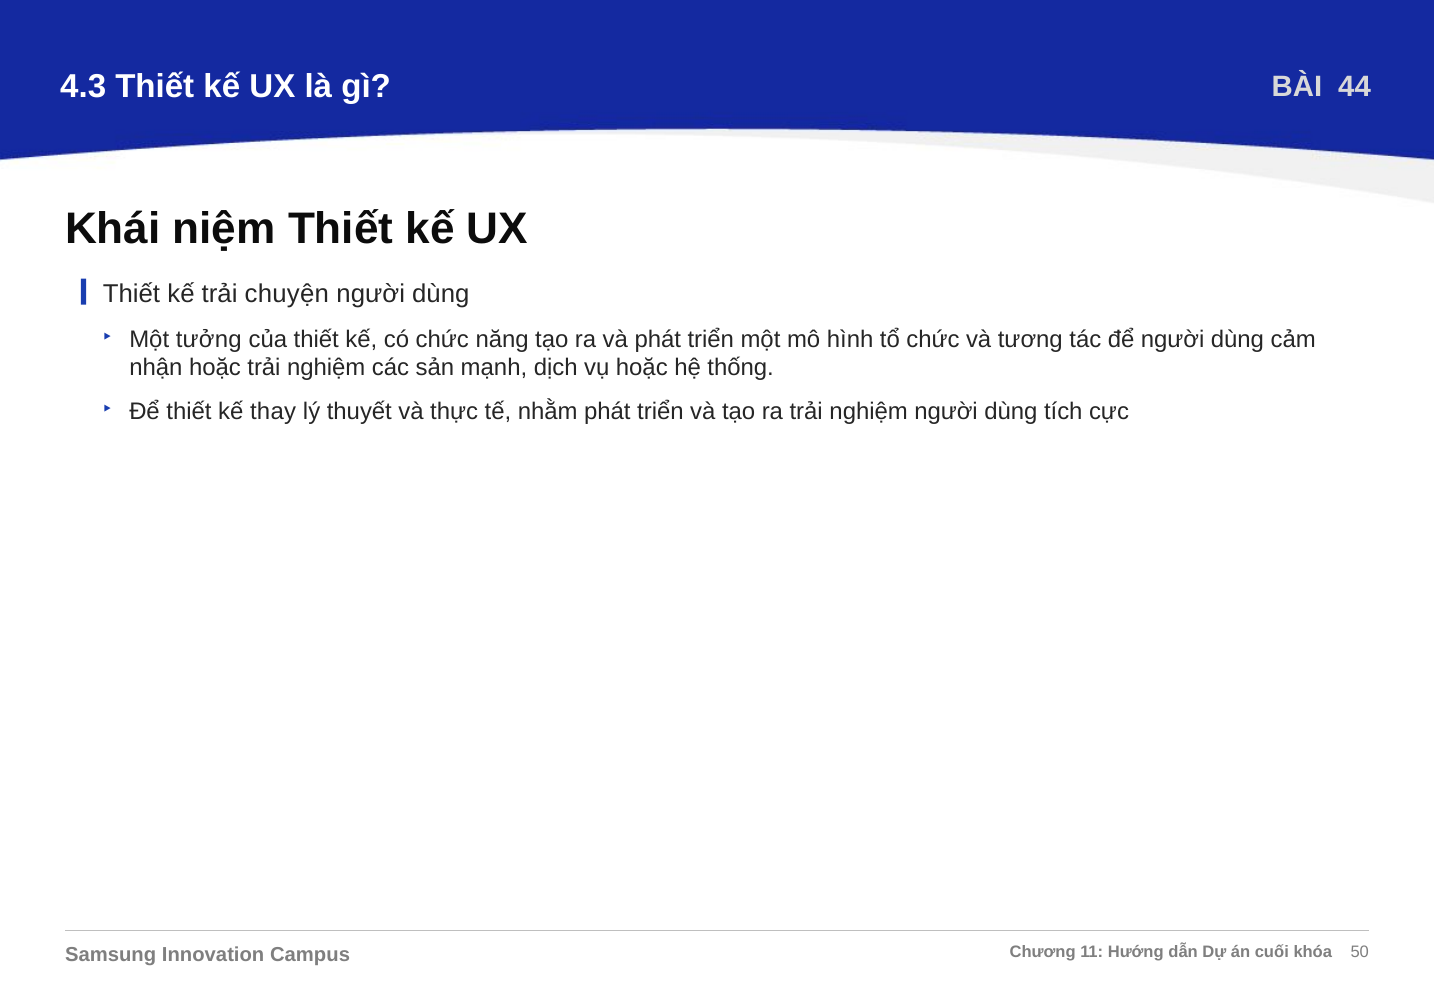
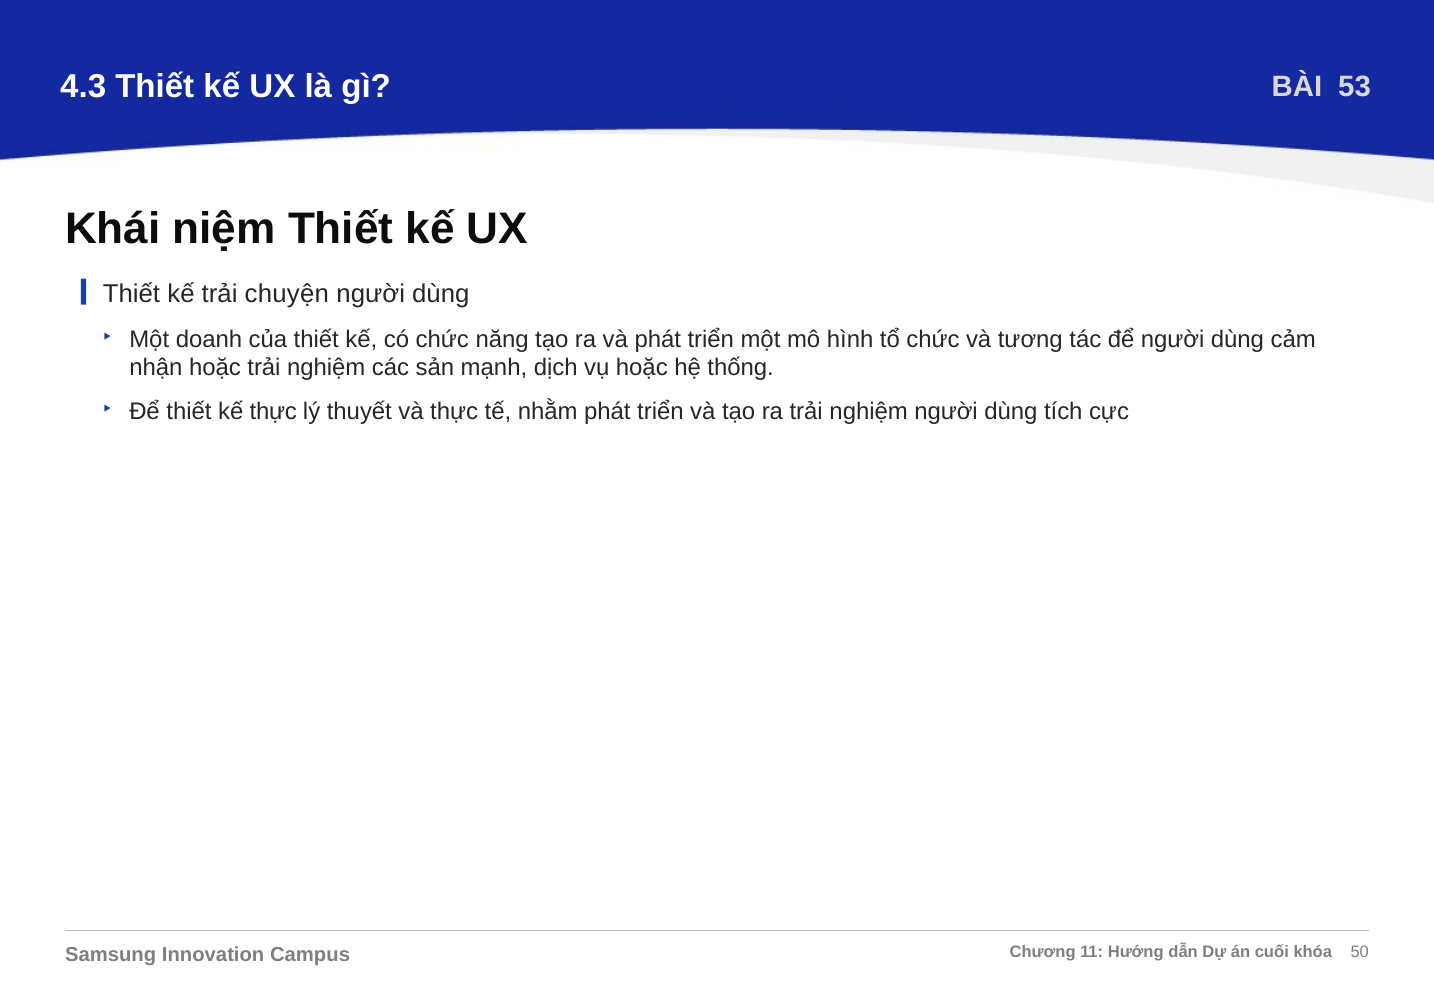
44: 44 -> 53
tưởng: tưởng -> doanh
kế thay: thay -> thực
